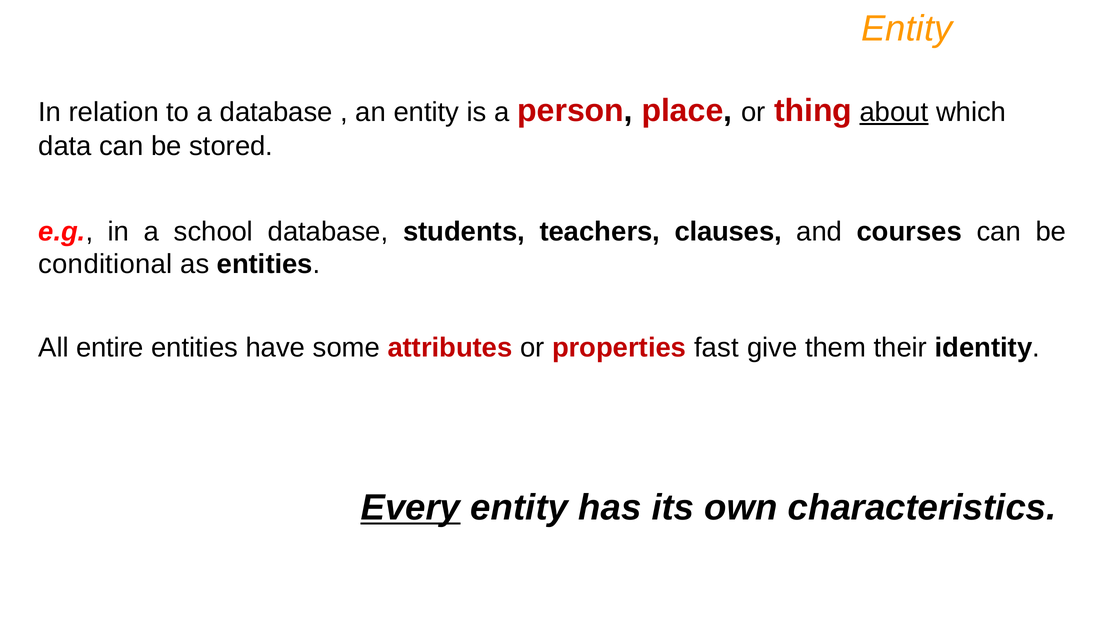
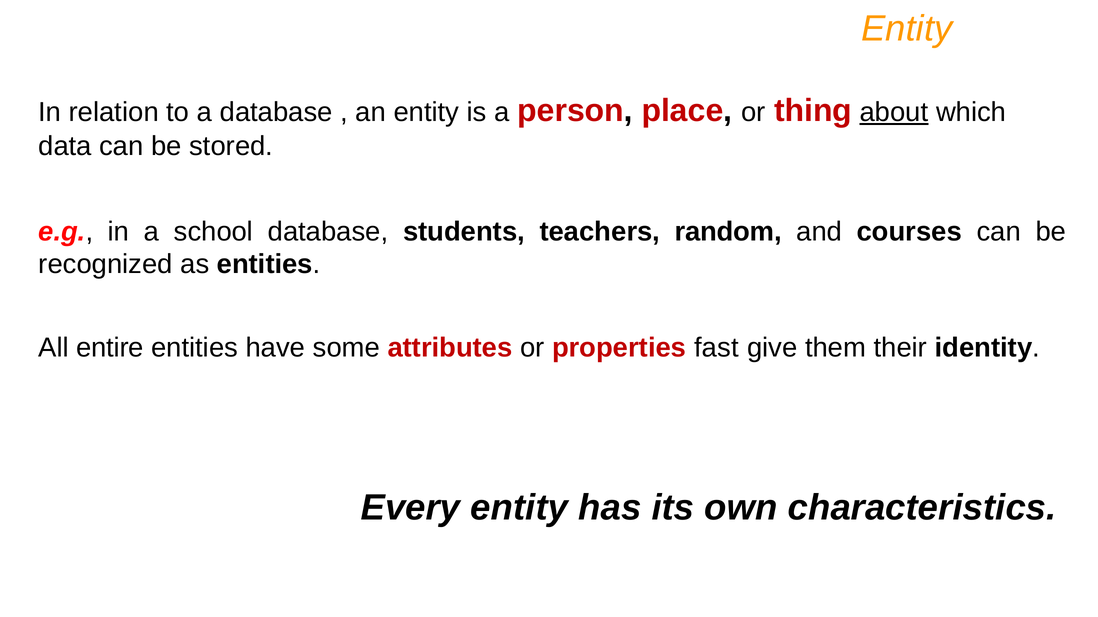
clauses: clauses -> random
conditional: conditional -> recognized
Every underline: present -> none
